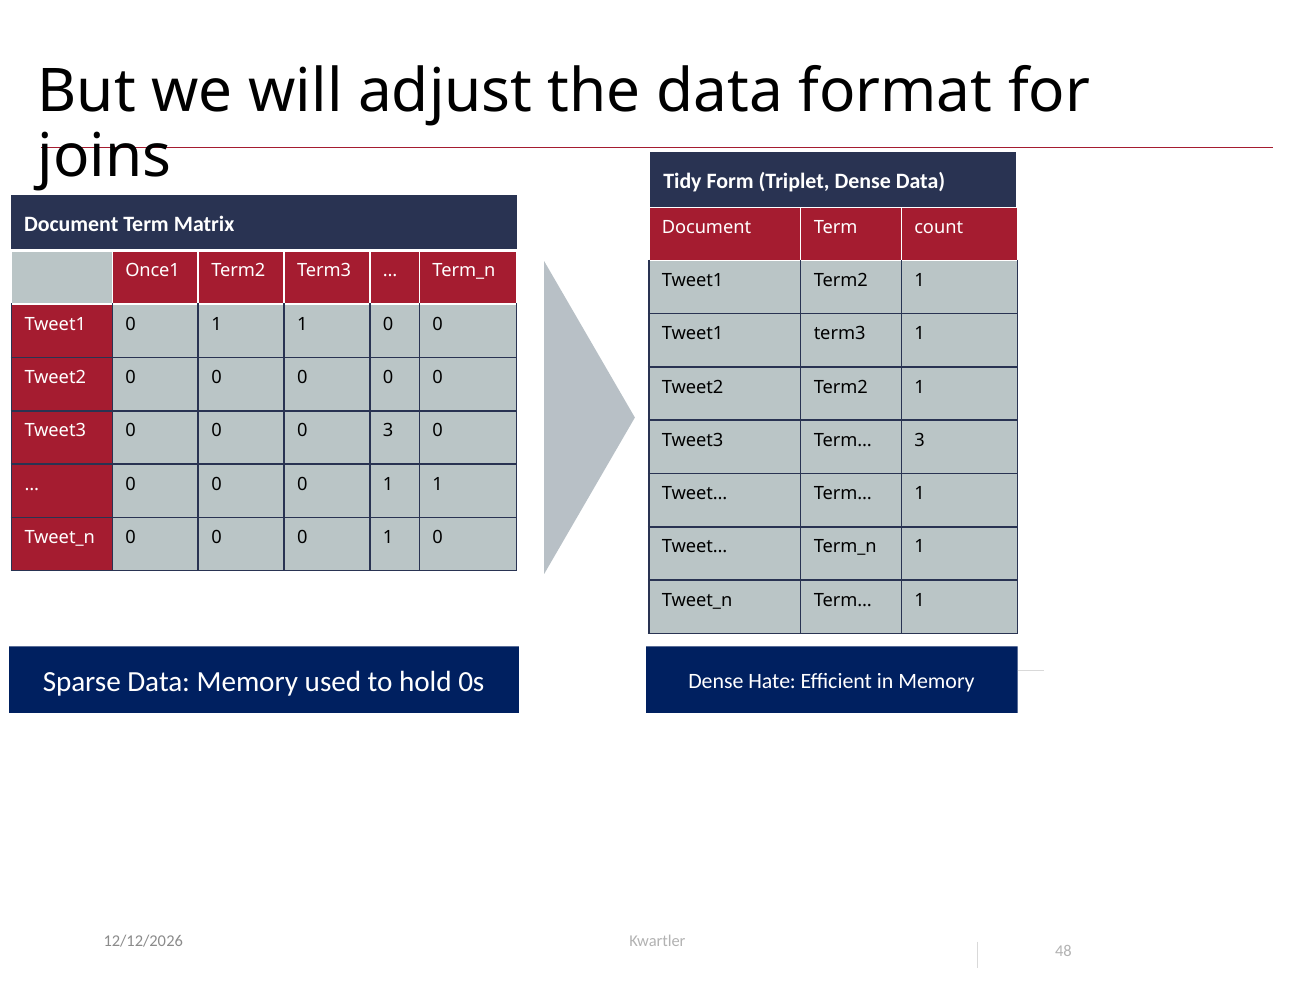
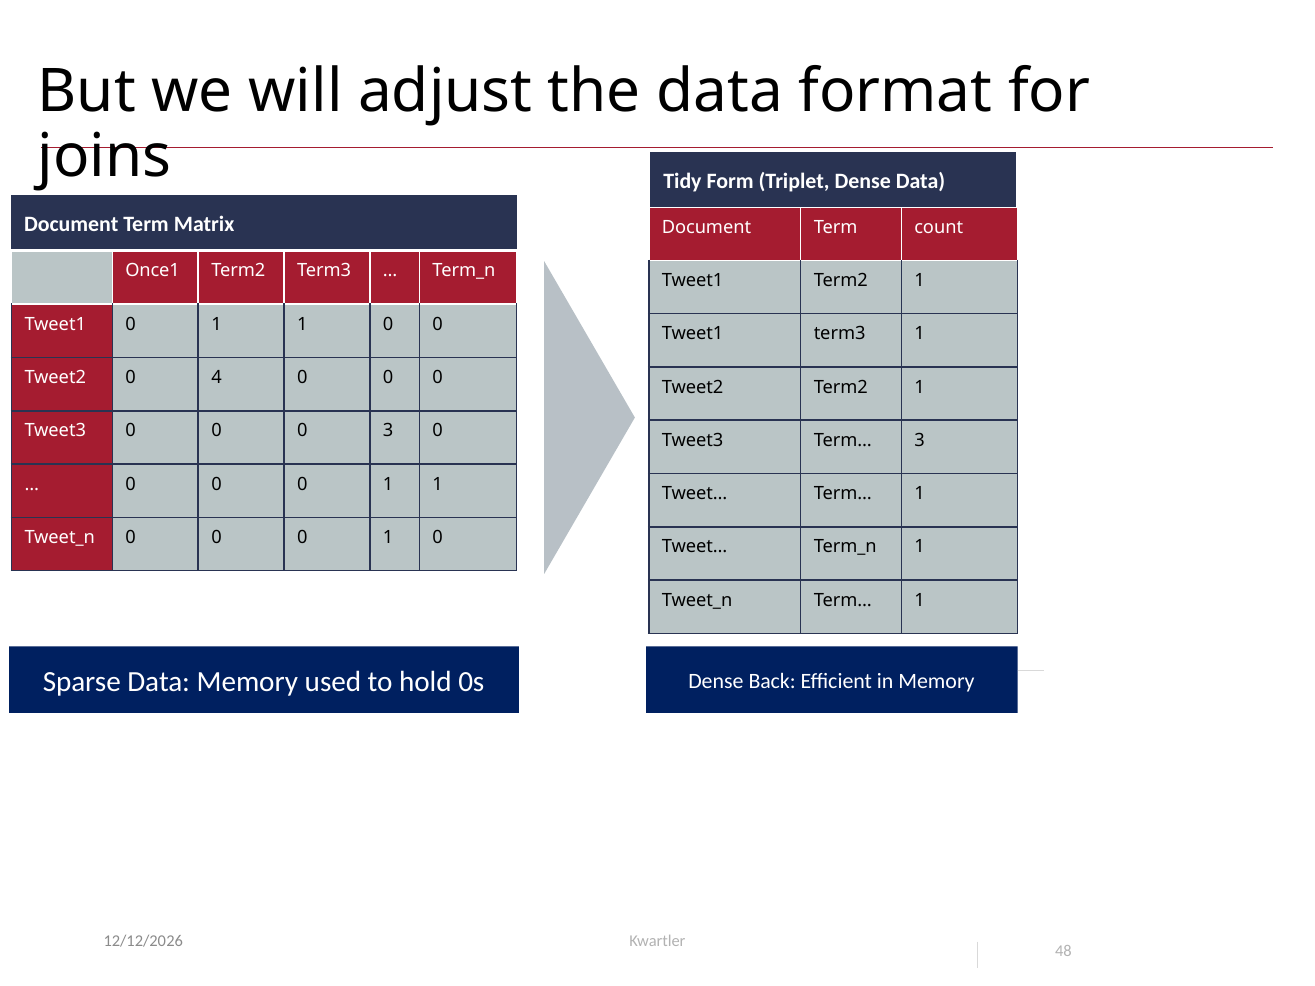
Tweet2 0 0: 0 -> 4
Hate: Hate -> Back
